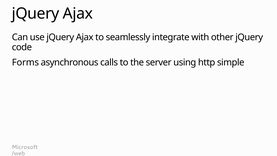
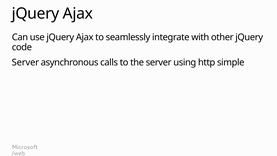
Forms at (25, 62): Forms -> Server
